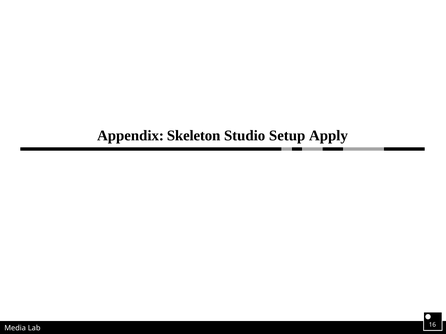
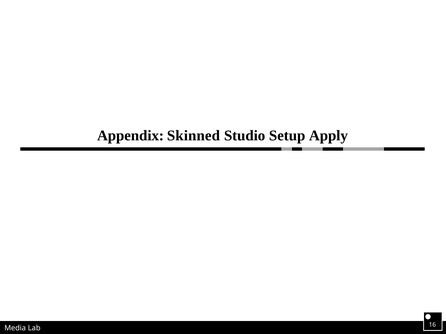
Skeleton: Skeleton -> Skinned
